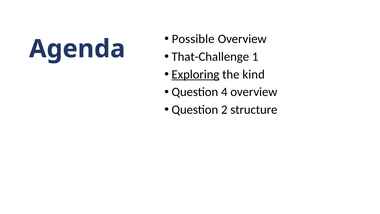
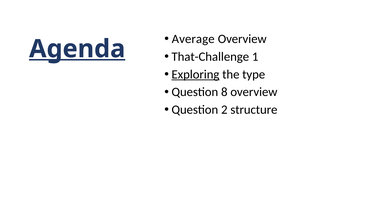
Possible: Possible -> Average
Agenda underline: none -> present
kind: kind -> type
4: 4 -> 8
